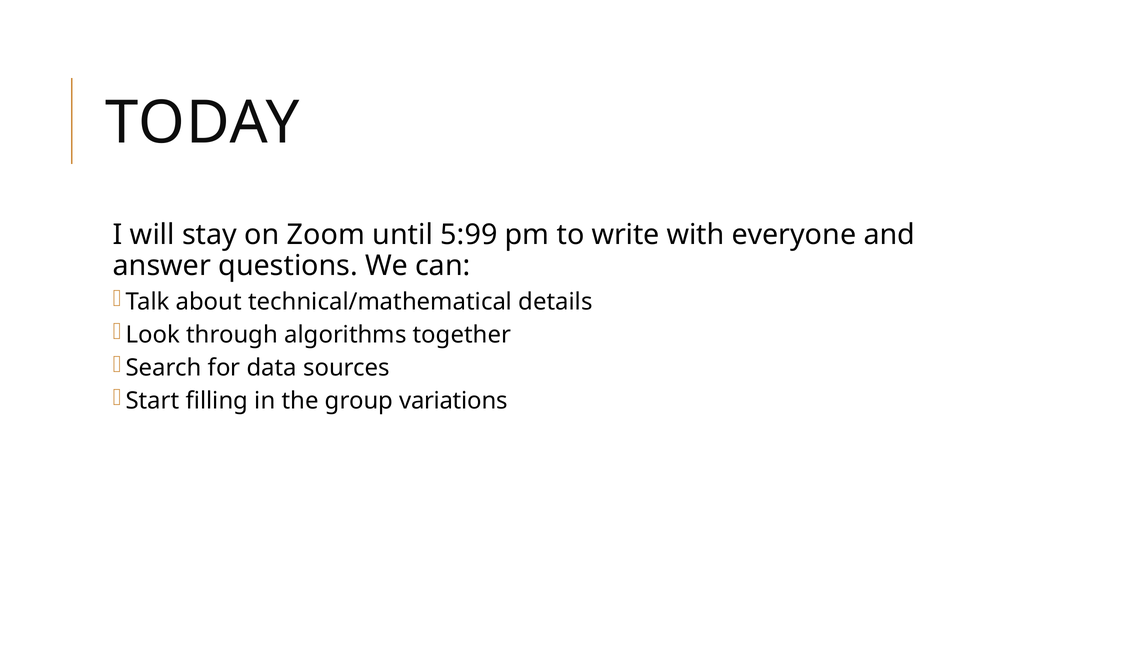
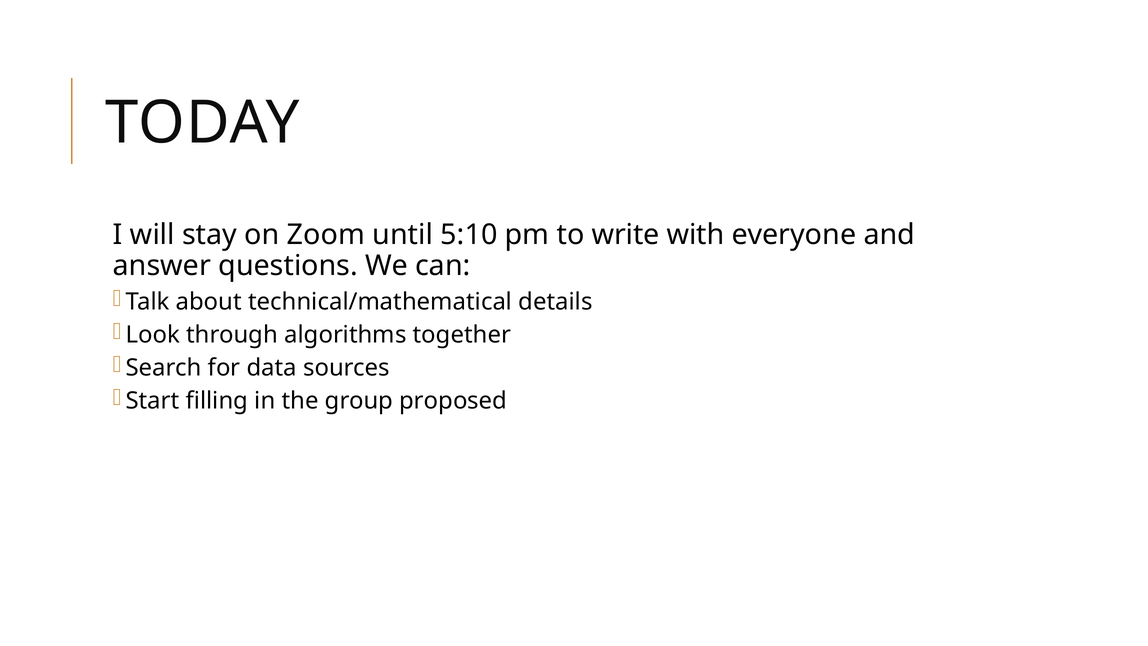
5:99: 5:99 -> 5:10
variations: variations -> proposed
